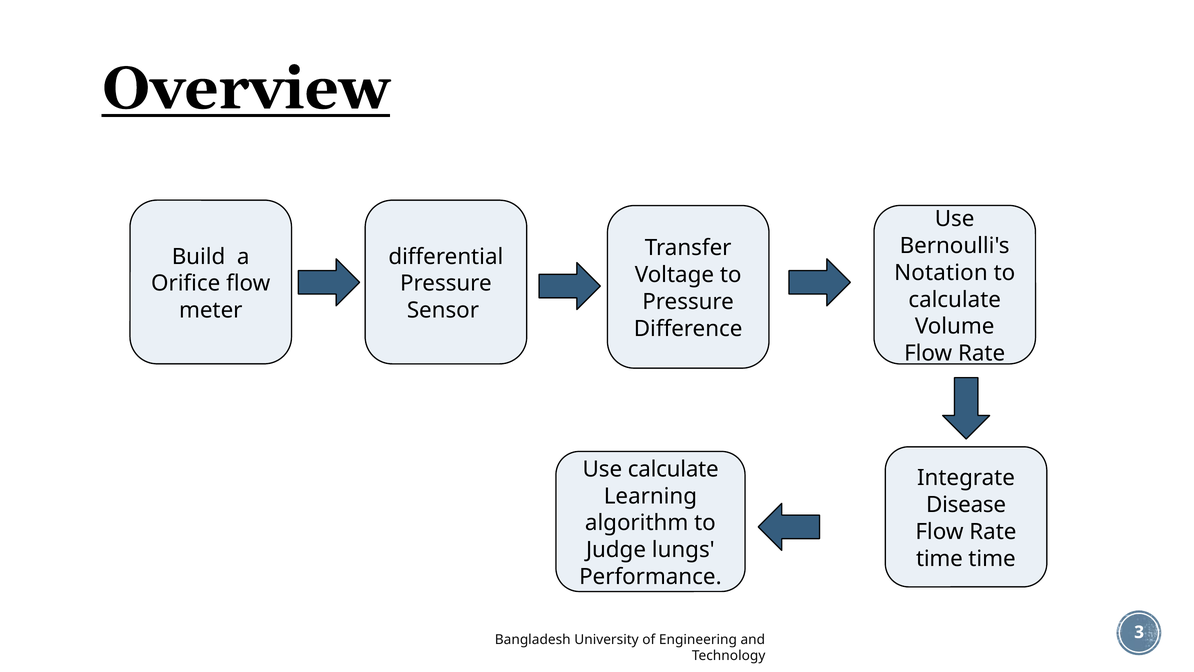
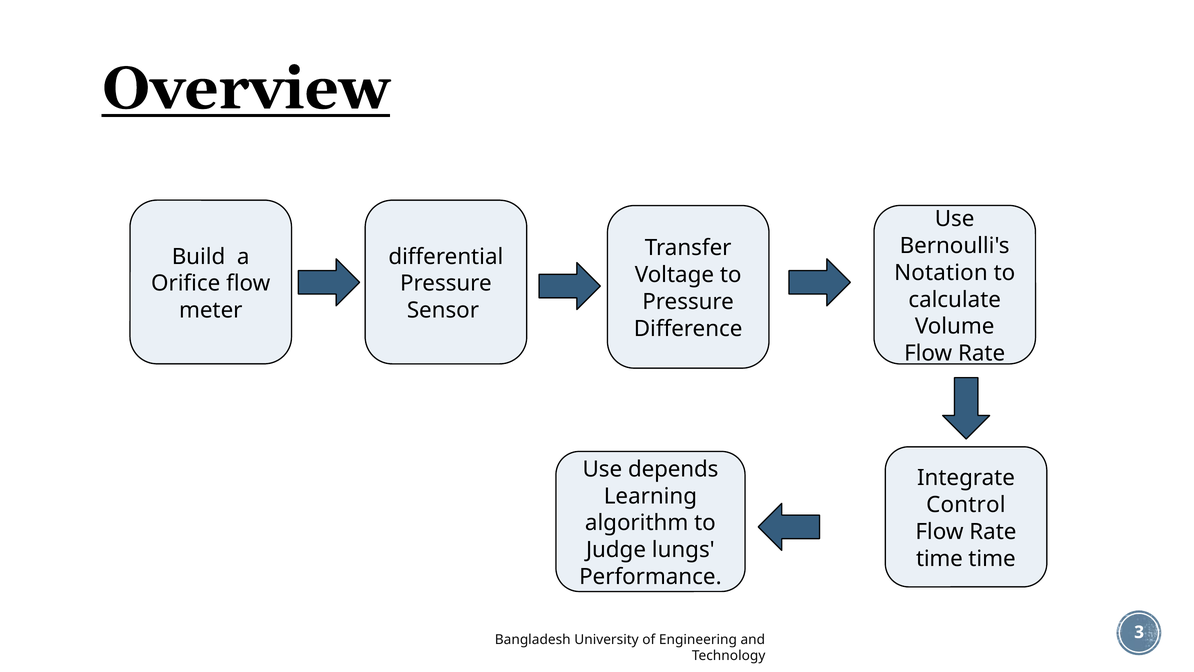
Use calculate: calculate -> depends
Disease: Disease -> Control
